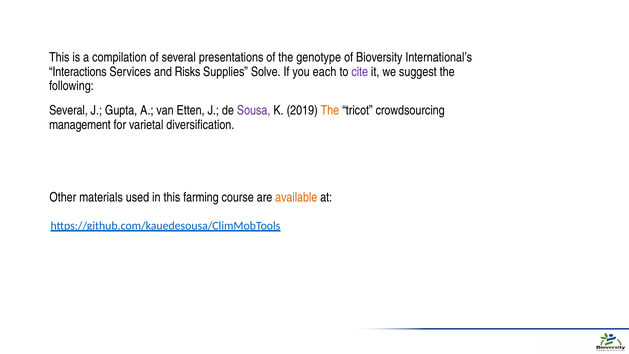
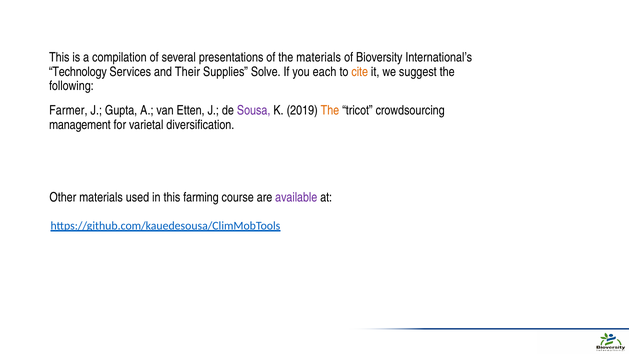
the genotype: genotype -> materials
Interactions: Interactions -> Technology
Risks: Risks -> Their
cite colour: purple -> orange
Several at (68, 110): Several -> Farmer
available colour: orange -> purple
